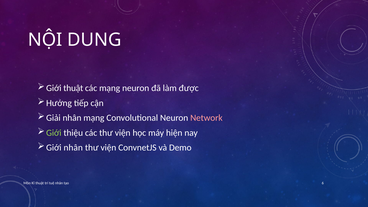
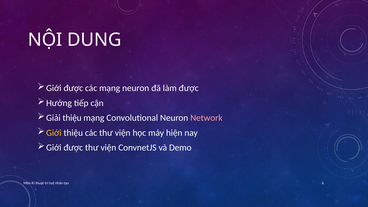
thuật at (73, 88): thuật -> được
Giải nhân: nhân -> thiệu
Giới at (54, 133) colour: light green -> yellow
nhân at (73, 148): nhân -> được
